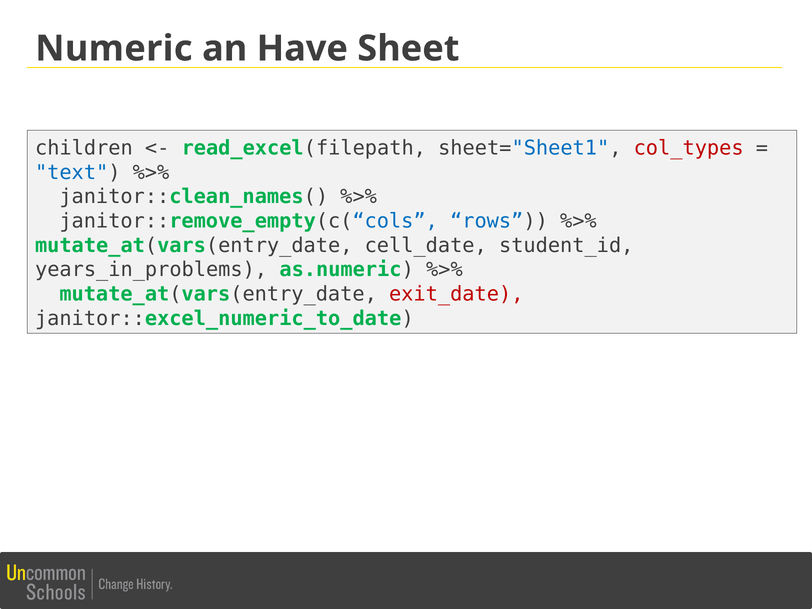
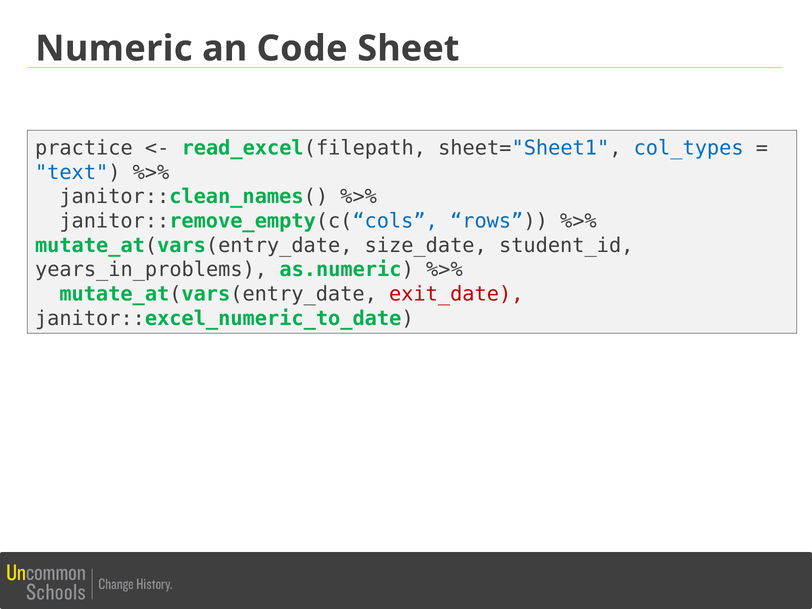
Have: Have -> Code
children: children -> practice
col_types colour: red -> blue
cell_date: cell_date -> size_date
